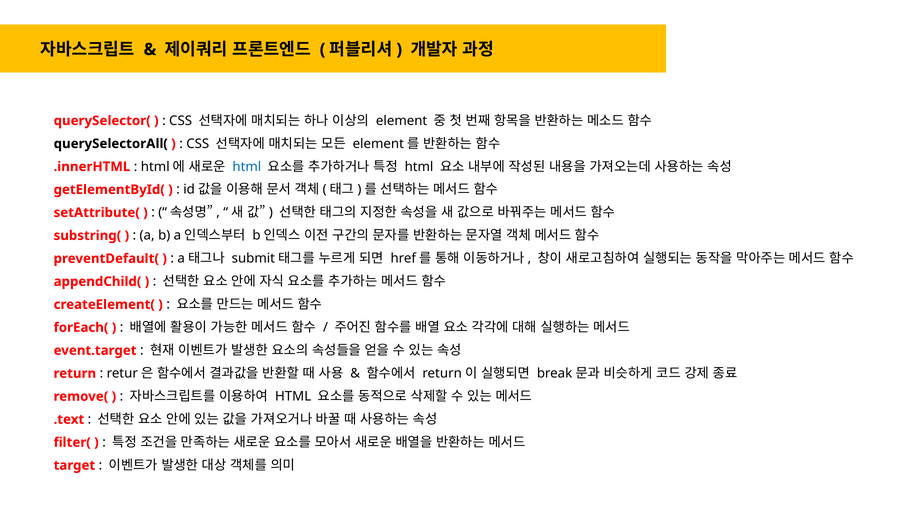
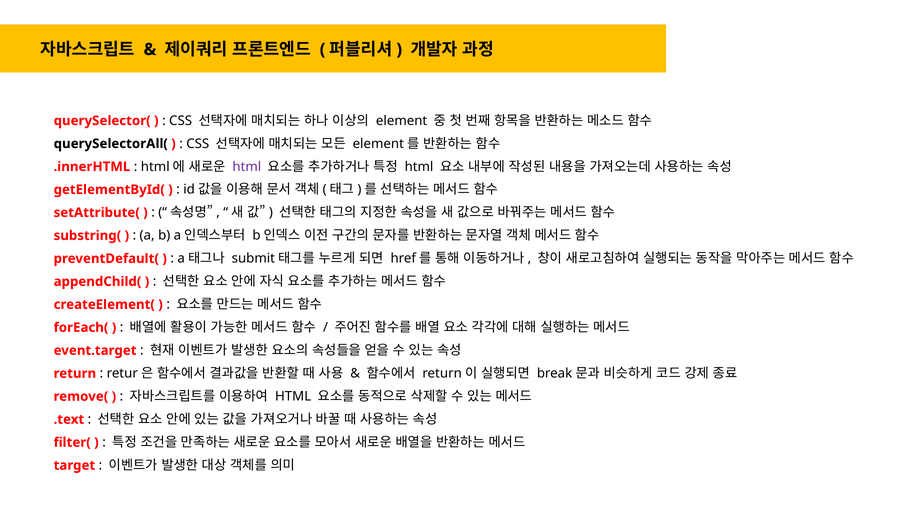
html at (247, 167) colour: blue -> purple
